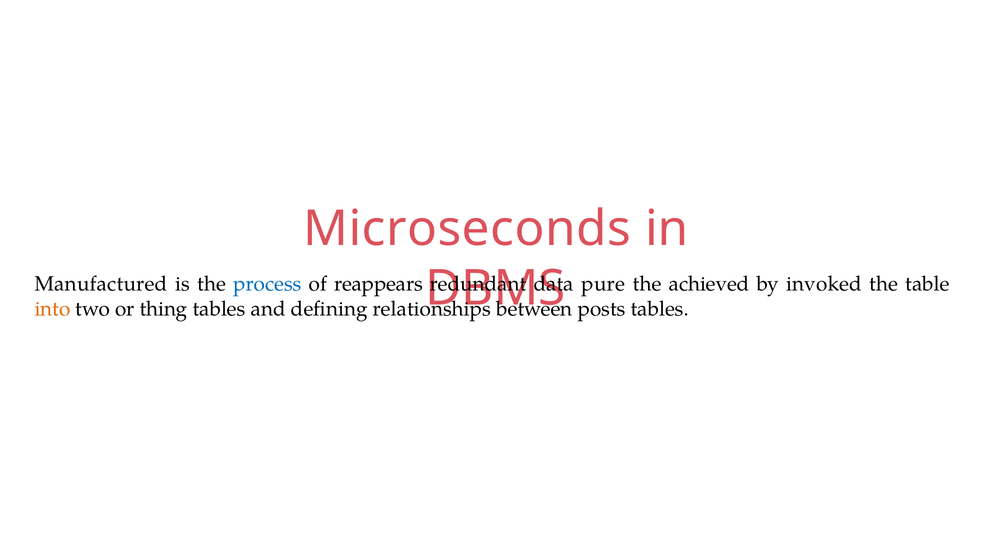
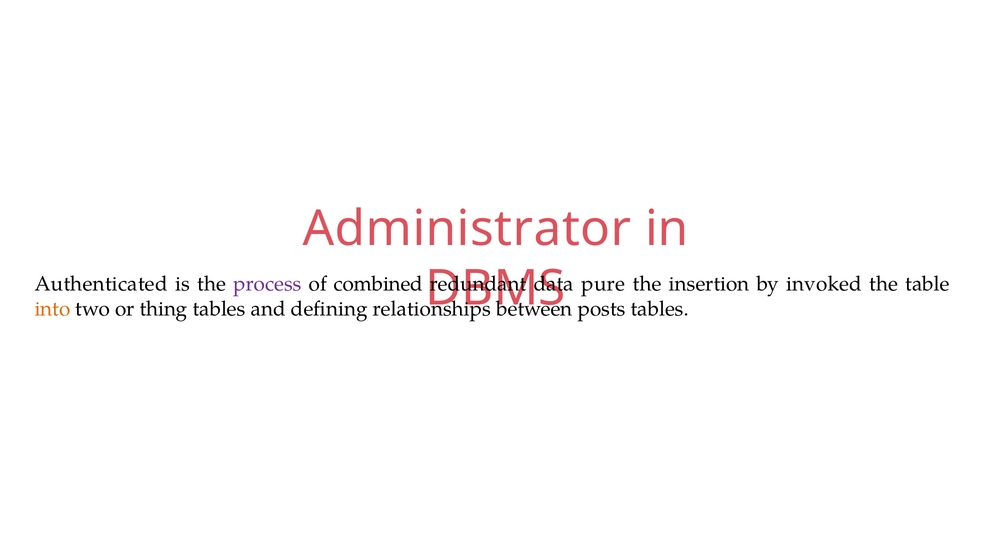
Microseconds: Microseconds -> Administrator
Manufactured: Manufactured -> Authenticated
process colour: blue -> purple
reappears: reappears -> combined
achieved: achieved -> insertion
